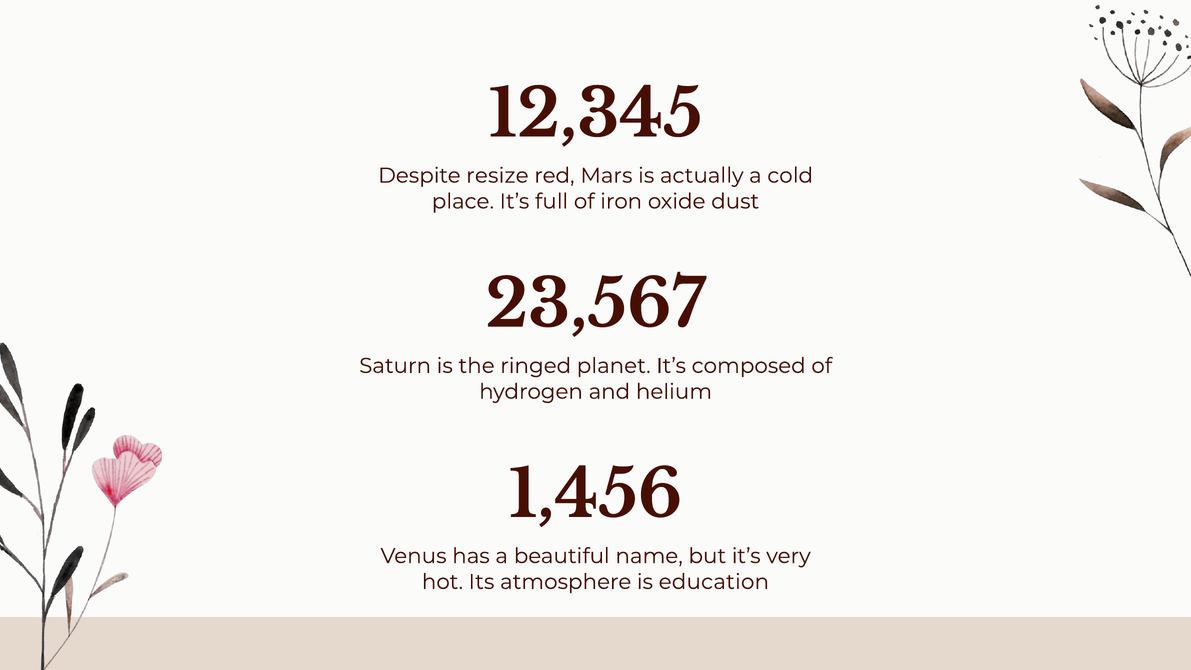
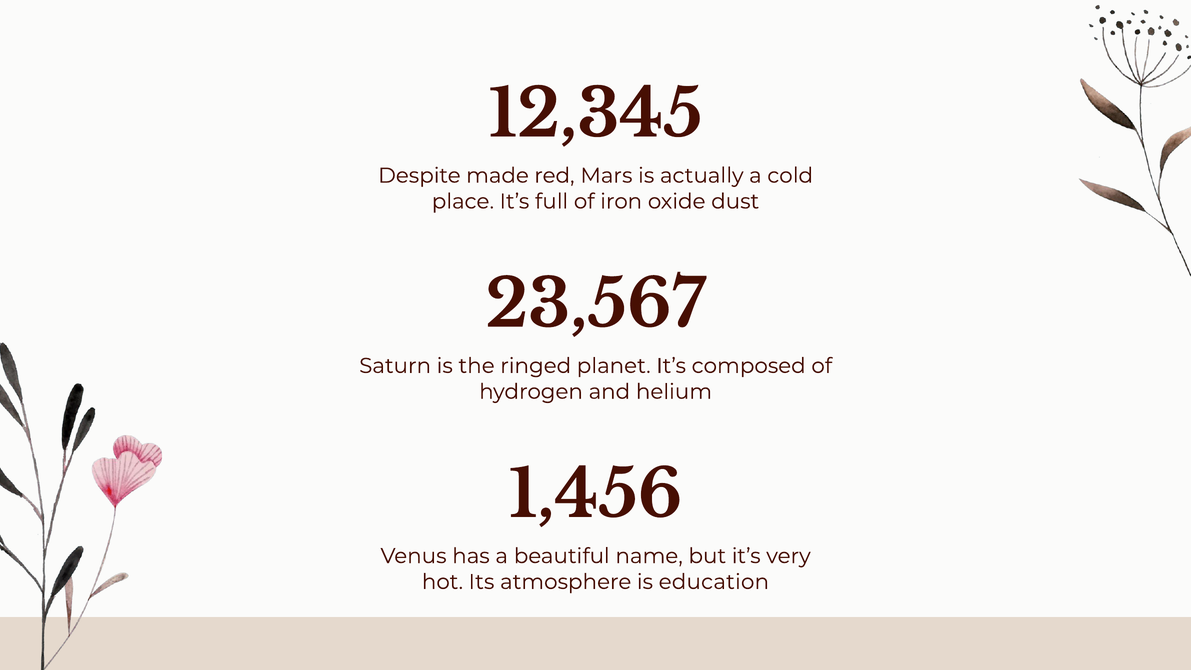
resize: resize -> made
